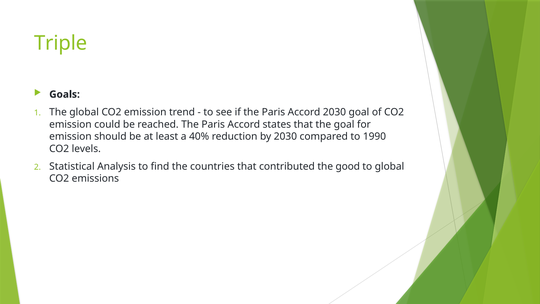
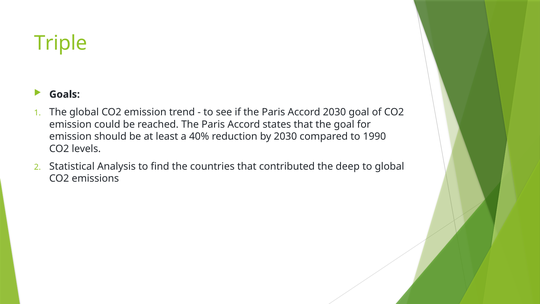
good: good -> deep
